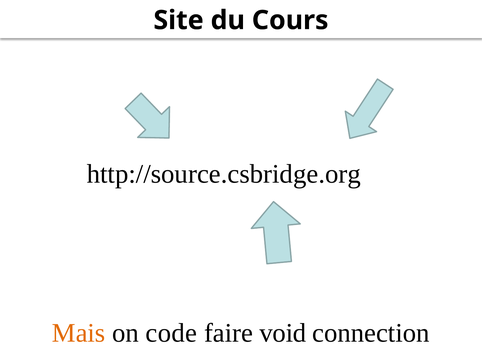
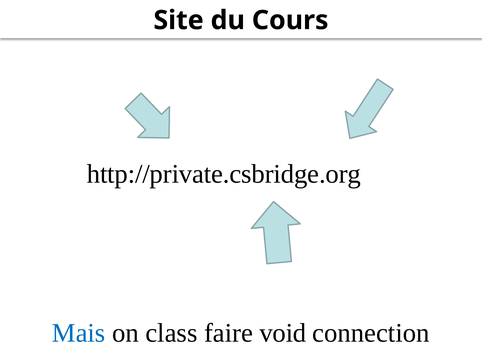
http://source.csbridge.org: http://source.csbridge.org -> http://private.csbridge.org
Mais colour: orange -> blue
code: code -> class
